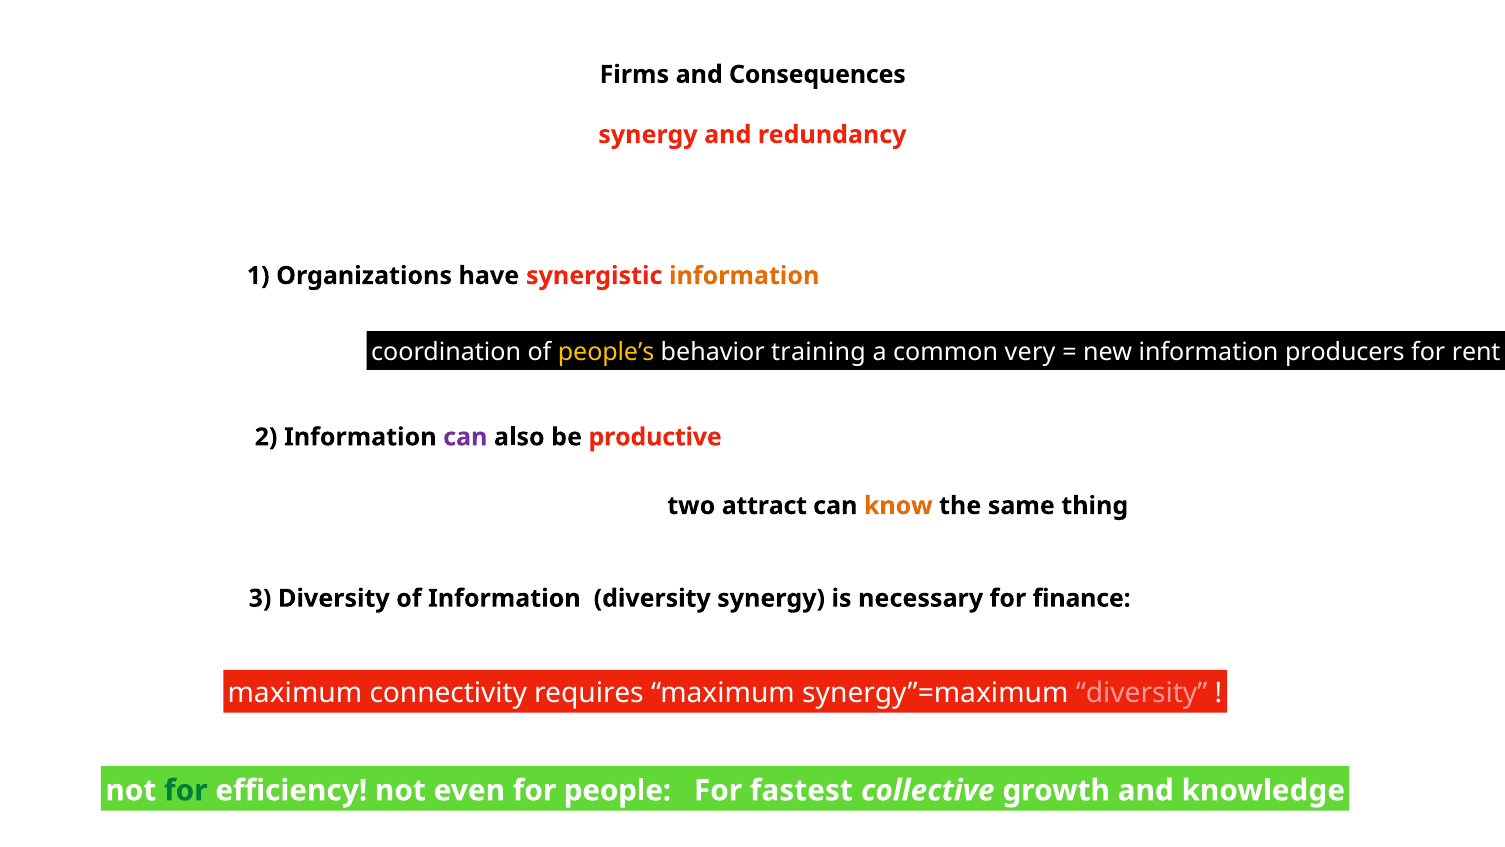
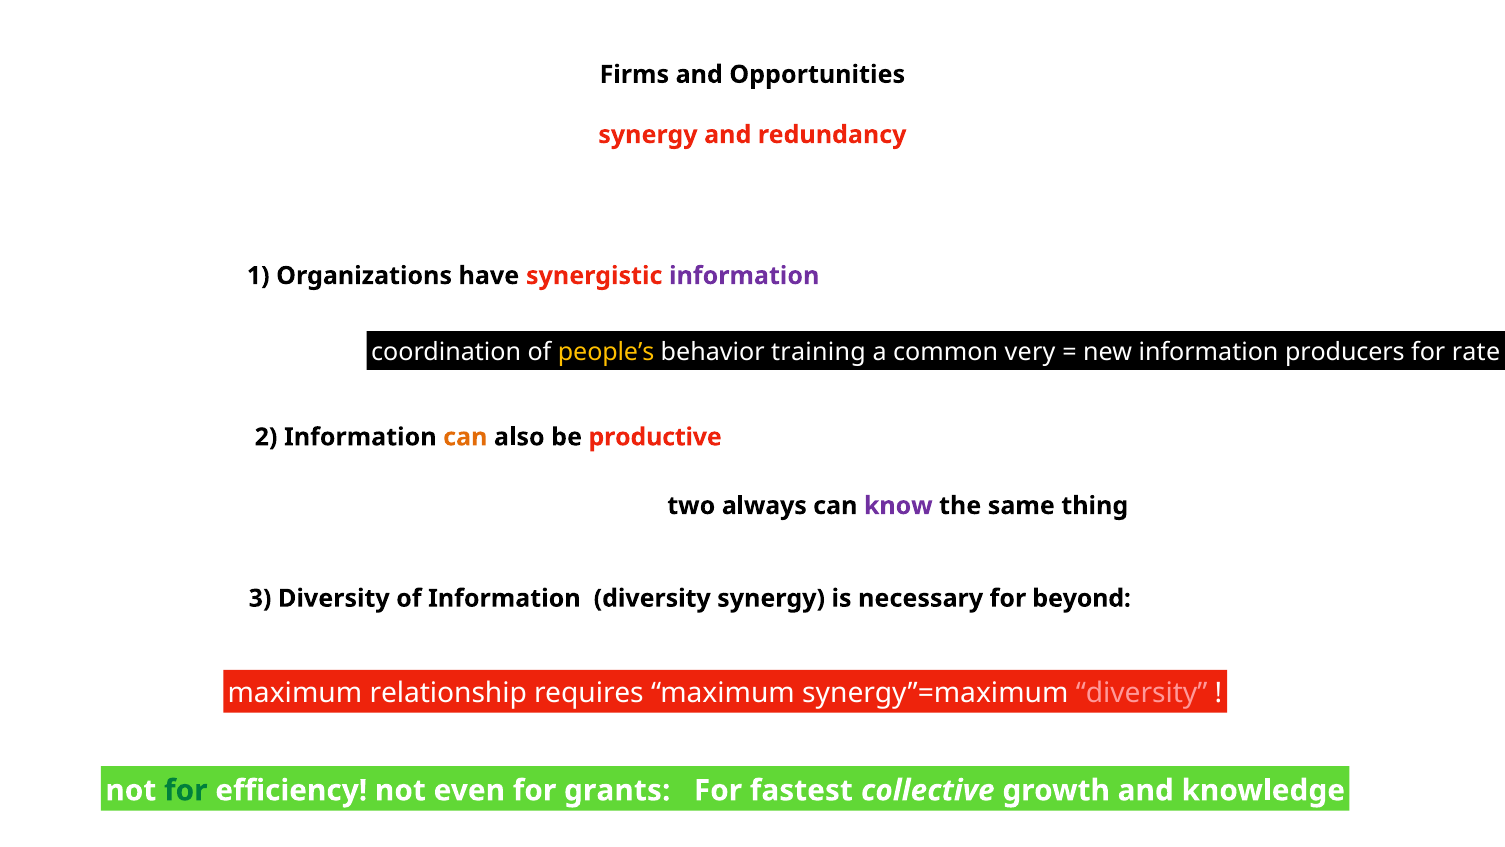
Consequences: Consequences -> Opportunities
information at (744, 276) colour: orange -> purple
rent: rent -> rate
can at (465, 437) colour: purple -> orange
attract: attract -> always
know colour: orange -> purple
finance: finance -> beyond
connectivity: connectivity -> relationship
people: people -> grants
